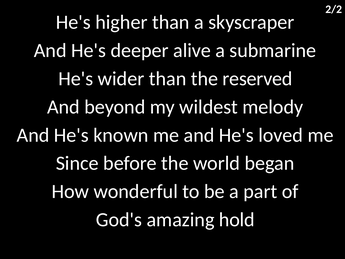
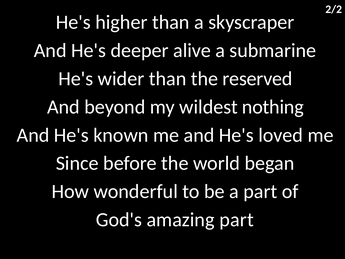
melody: melody -> nothing
amazing hold: hold -> part
